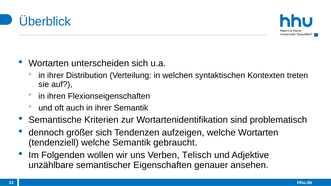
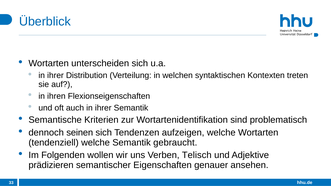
größer: größer -> seinen
unzählbare: unzählbare -> prädizieren
